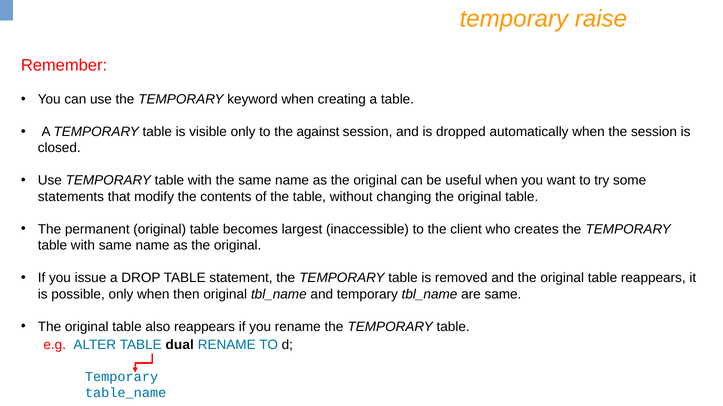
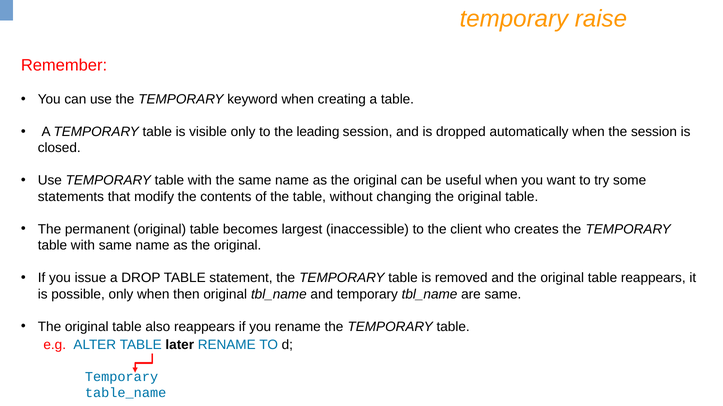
against: against -> leading
dual: dual -> later
